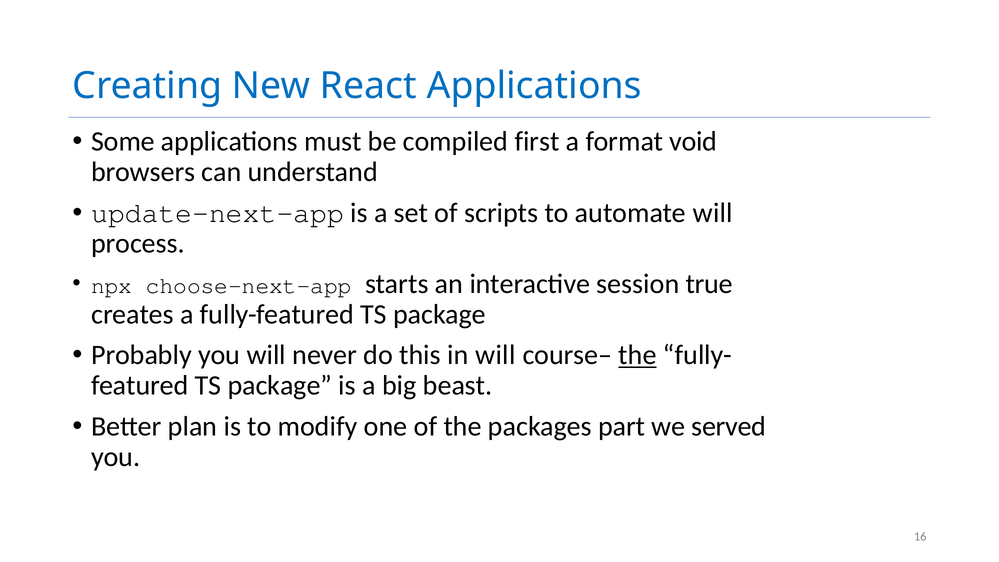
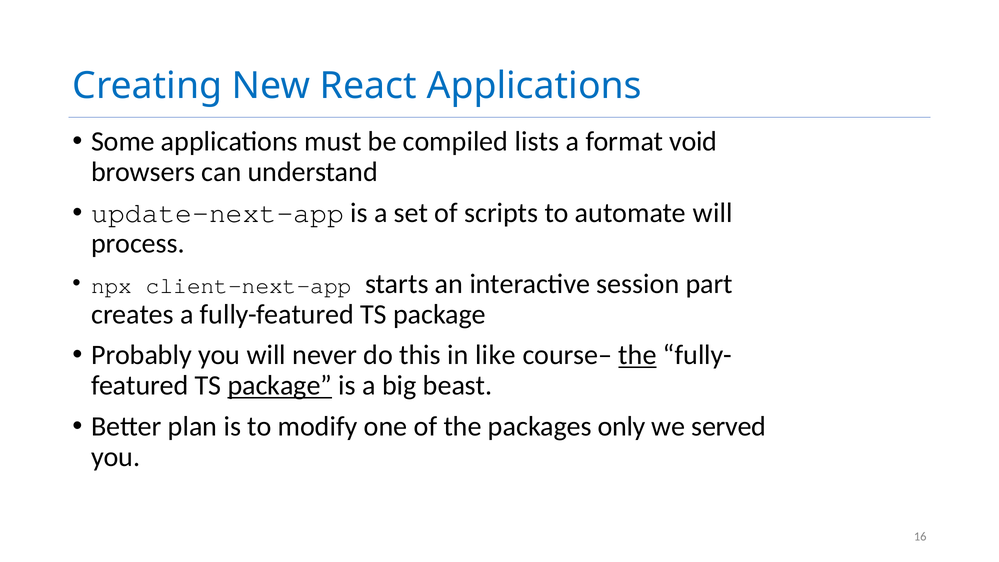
first: first -> lists
choose-next-app: choose-next-app -> client-next-app
true: true -> part
in will: will -> like
package at (280, 386) underline: none -> present
part: part -> only
